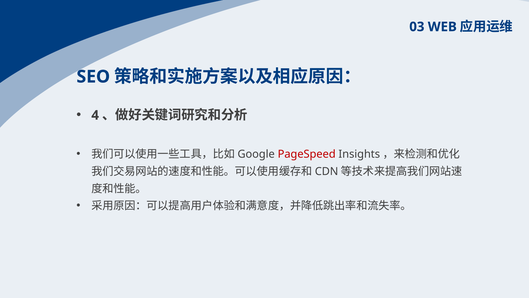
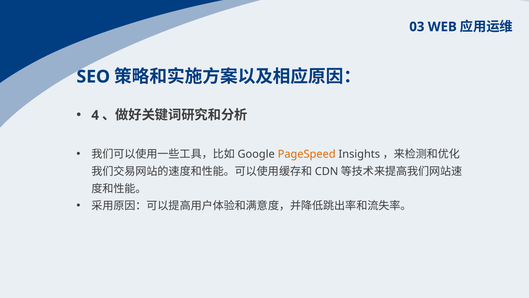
PageSpeed colour: red -> orange
